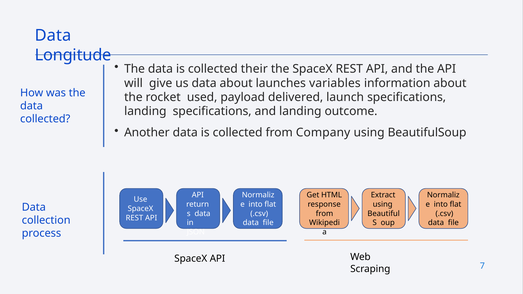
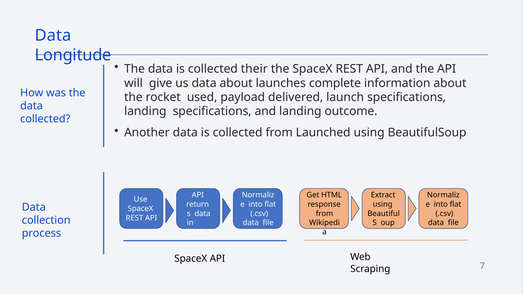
variables: variables -> complete
Company: Company -> Launched
